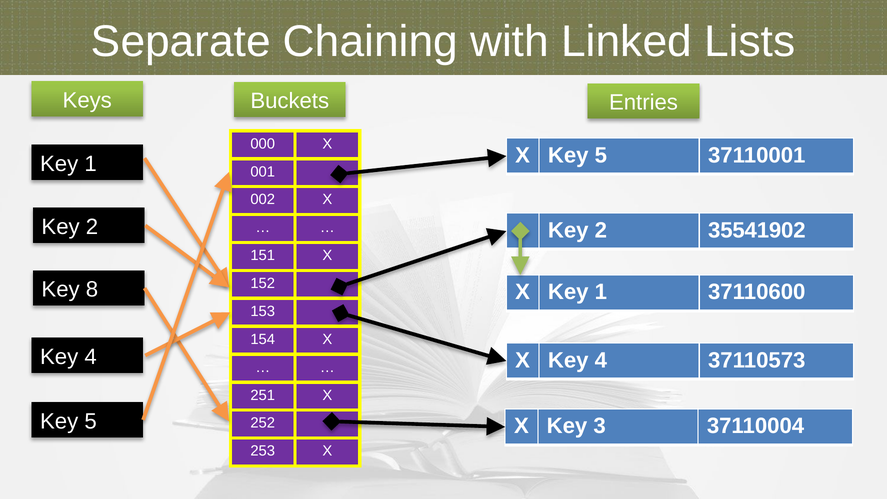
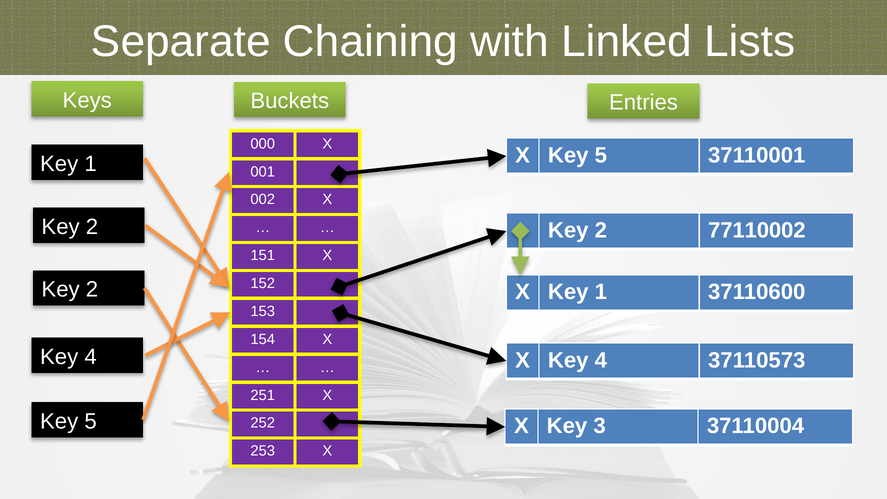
35541902: 35541902 -> 77110002
8 at (92, 290): 8 -> 2
